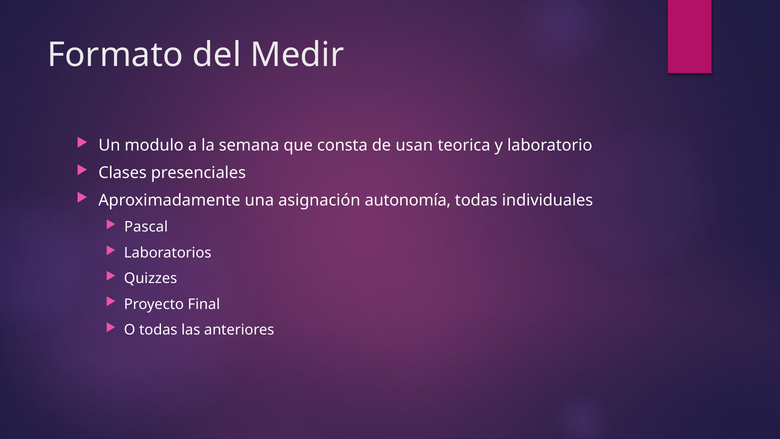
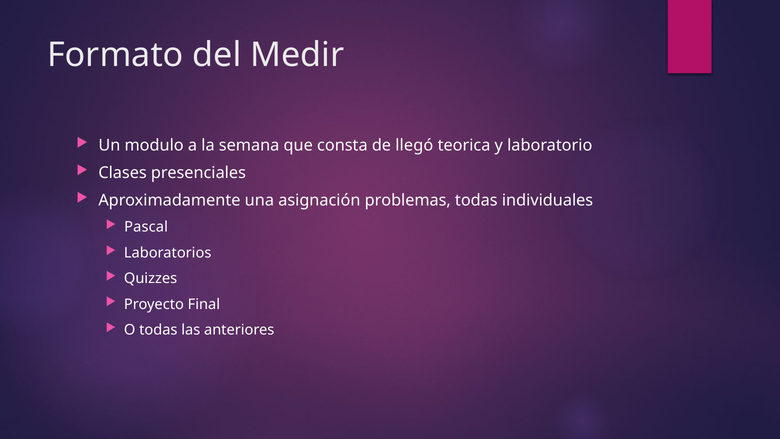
usan: usan -> llegó
autonomía: autonomía -> problemas
